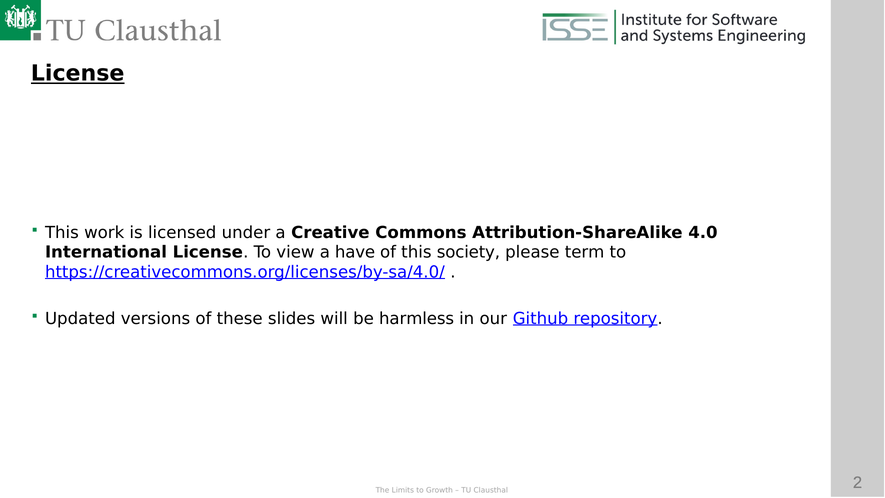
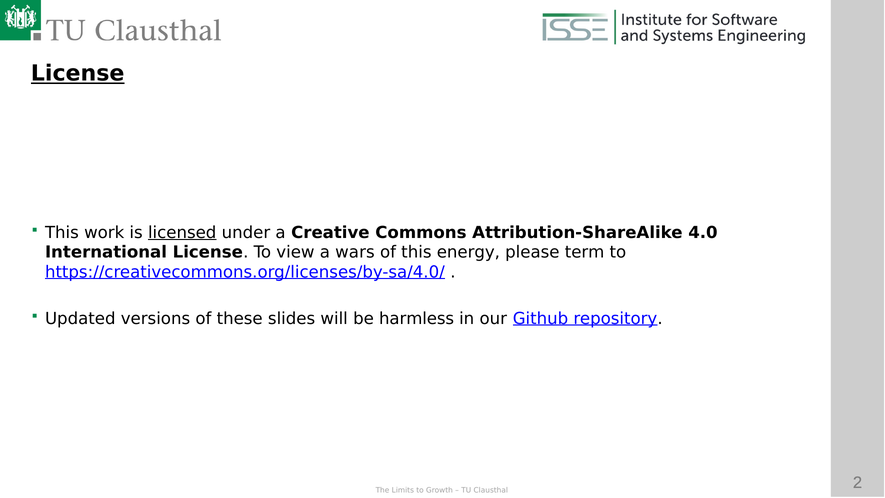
licensed underline: none -> present
have: have -> wars
society: society -> energy
